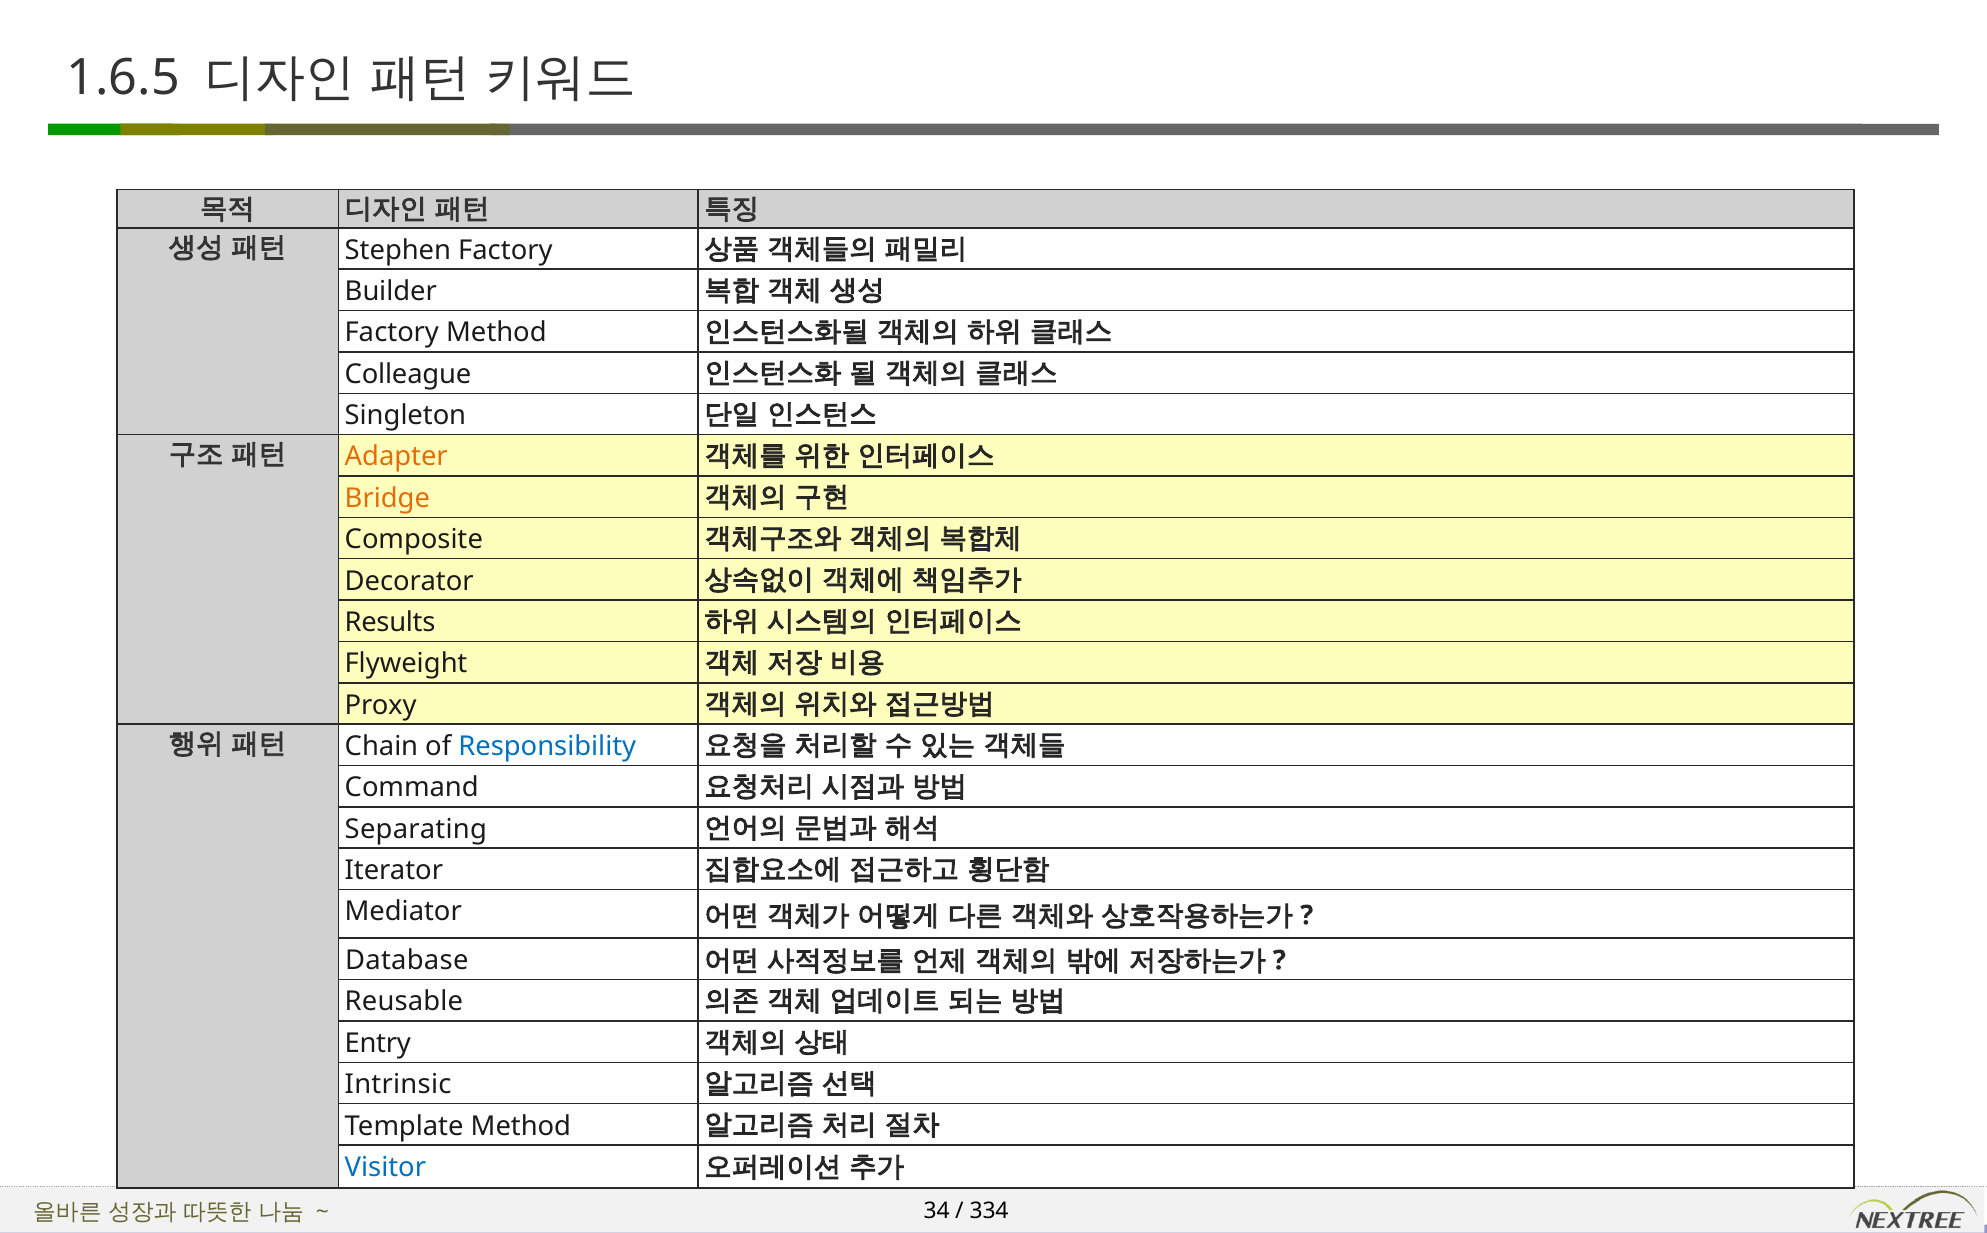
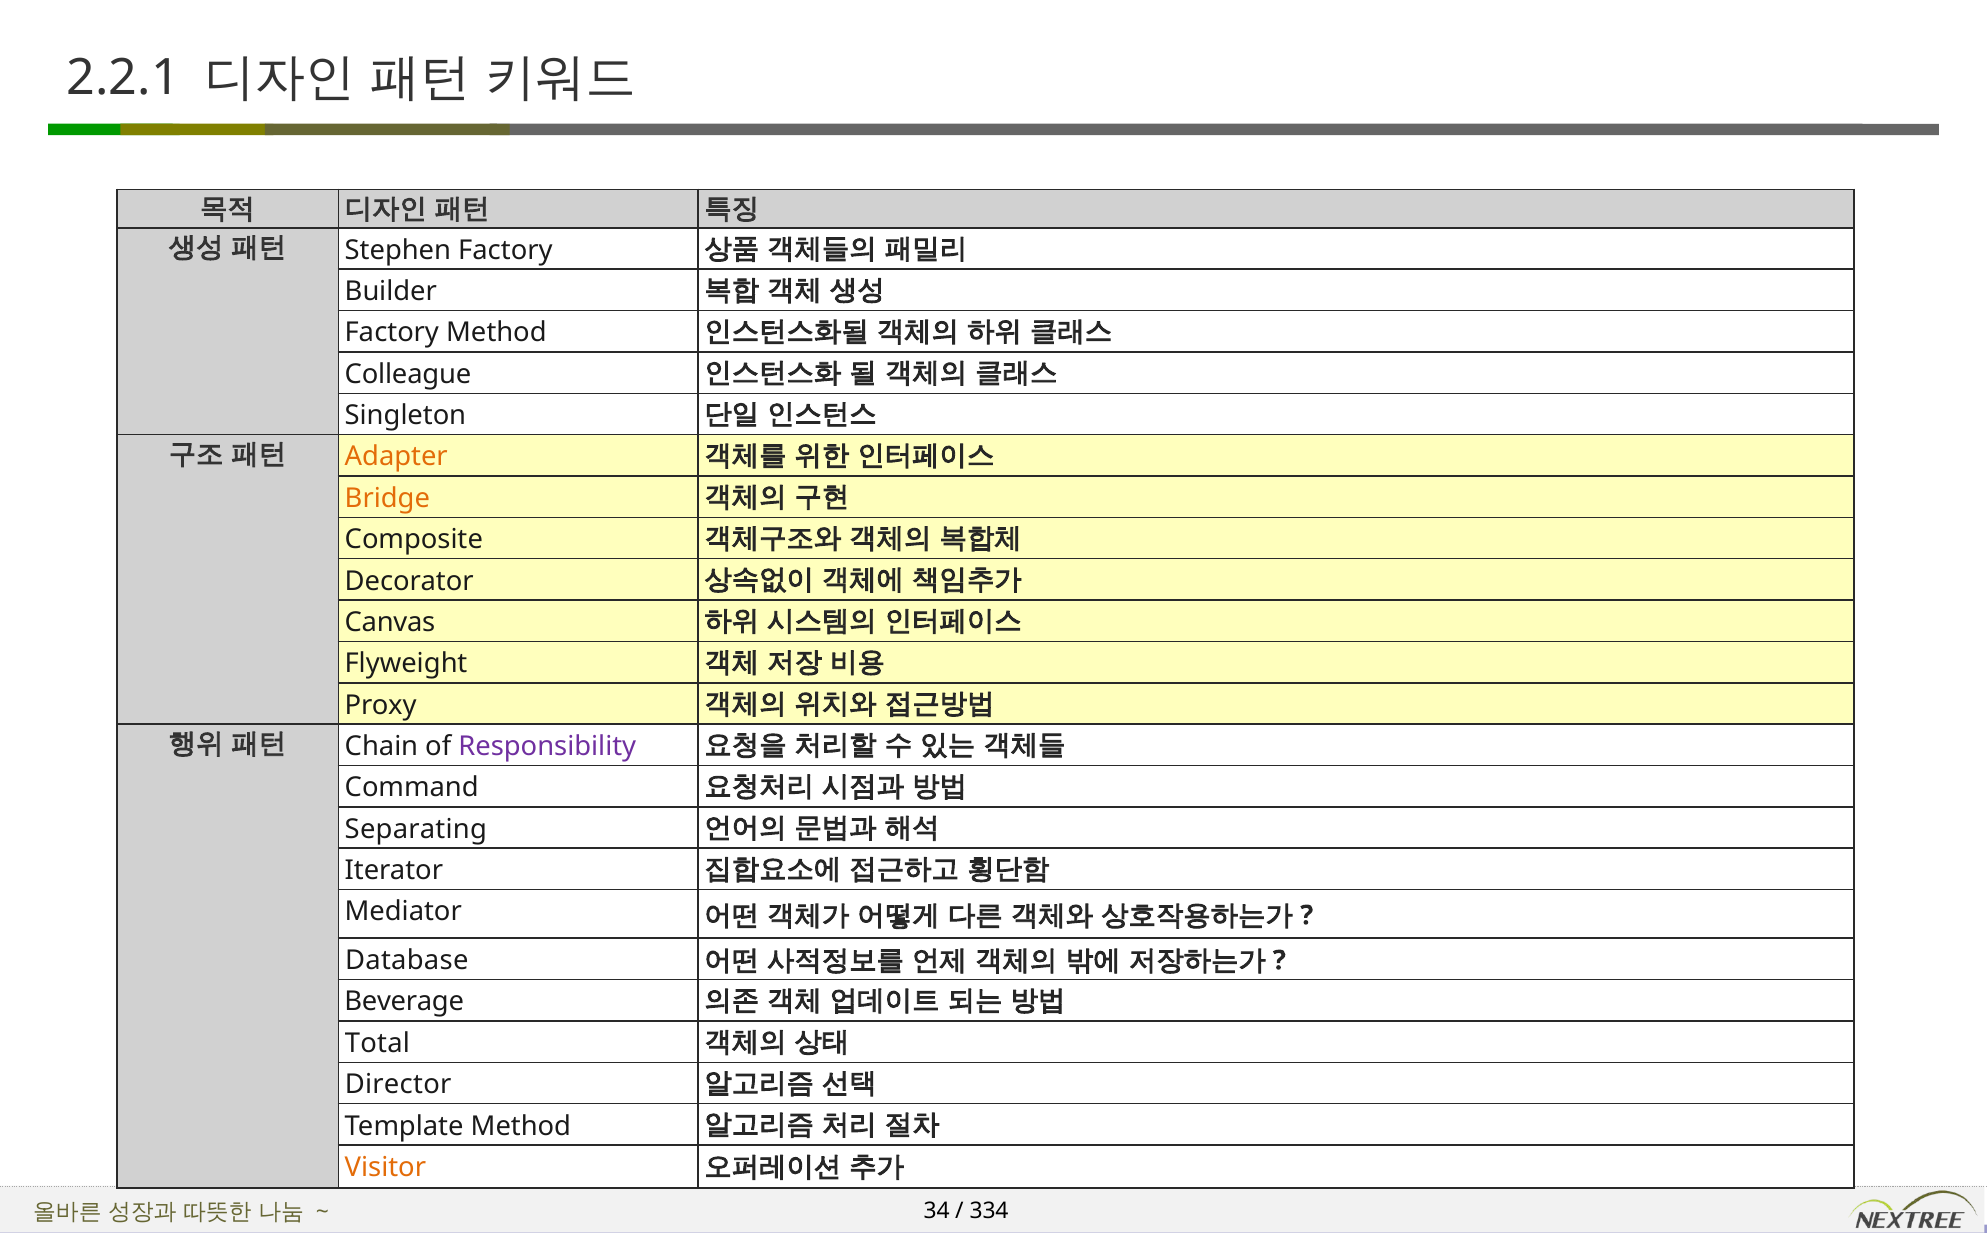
1.6.5: 1.6.5 -> 2.2.1
Results: Results -> Canvas
Responsibility colour: blue -> purple
Reusable: Reusable -> Beverage
Entry: Entry -> Total
Intrinsic: Intrinsic -> Director
Visitor colour: blue -> orange
